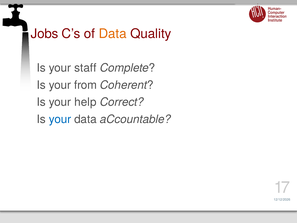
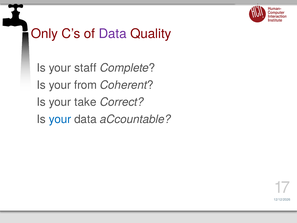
Jobs: Jobs -> Only
Data at (113, 34) colour: orange -> purple
help: help -> take
